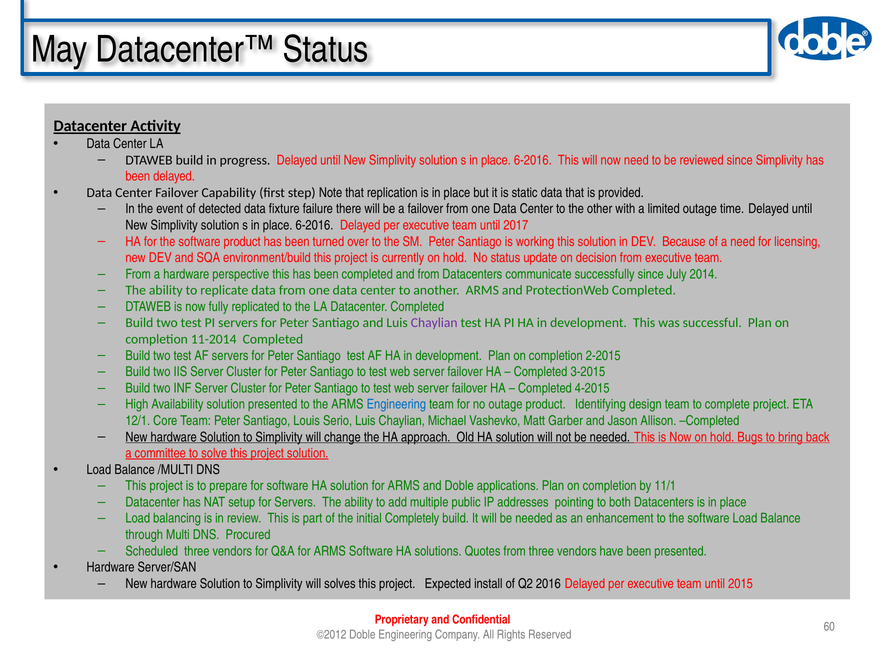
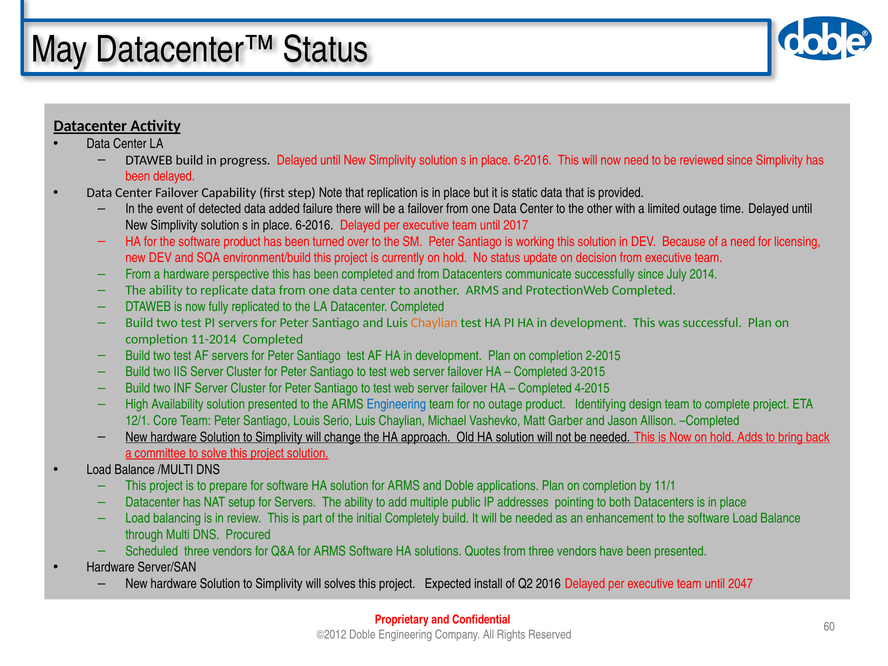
fixture: fixture -> added
Chaylian at (434, 323) colour: purple -> orange
Bugs: Bugs -> Adds
2015: 2015 -> 2047
